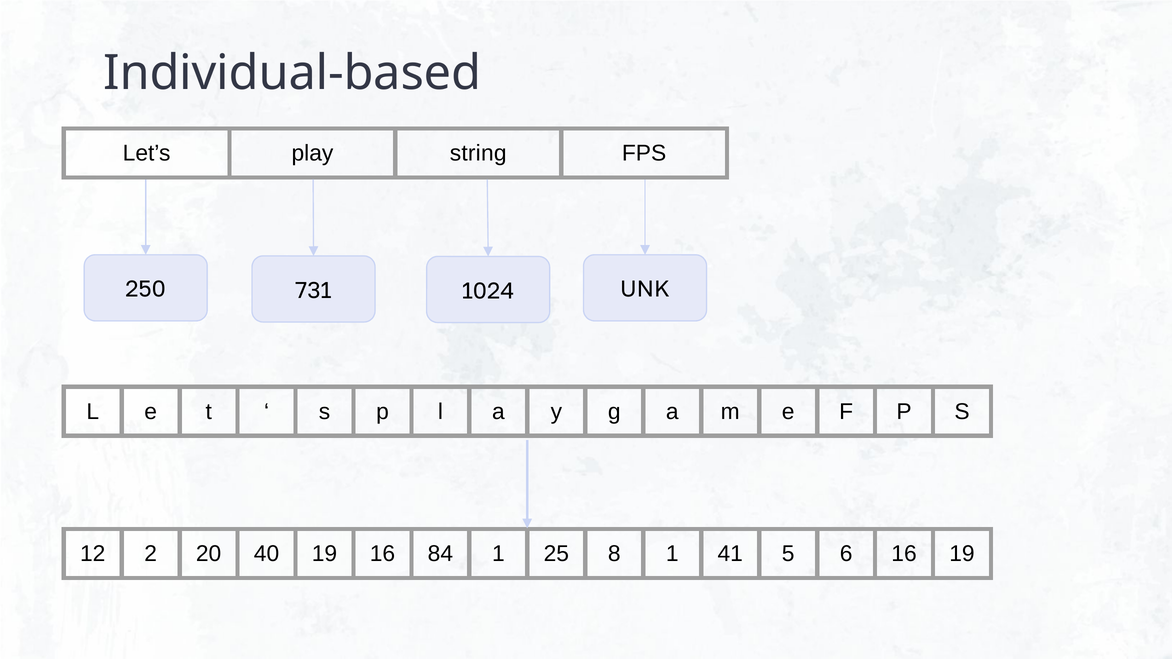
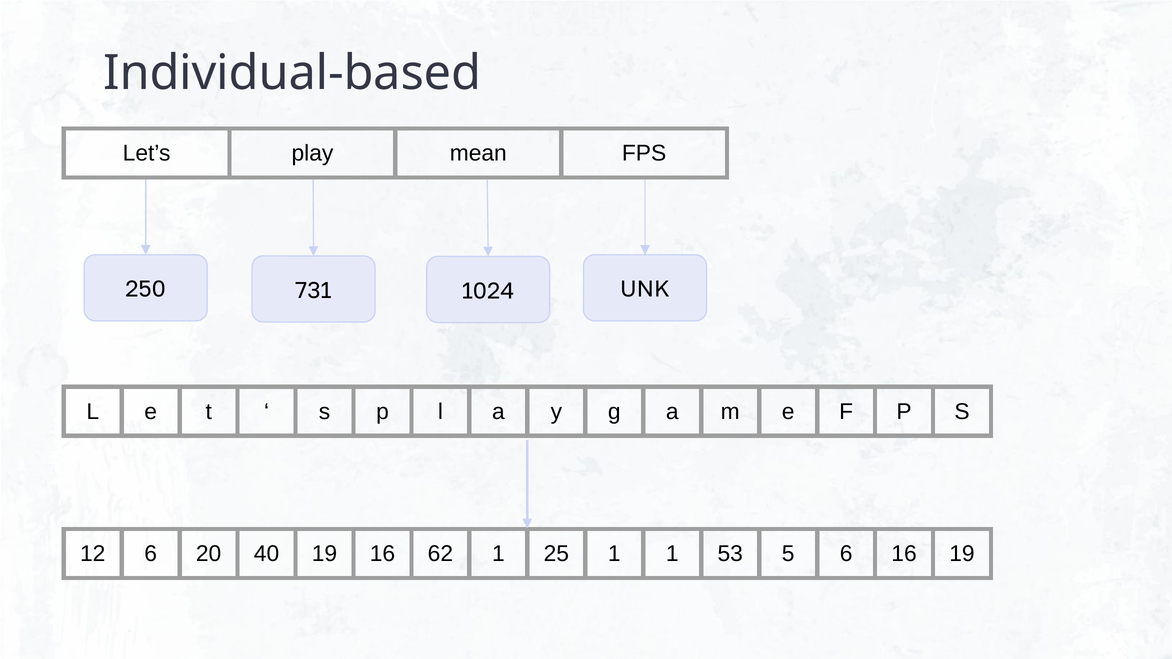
string: string -> mean
12 2: 2 -> 6
84: 84 -> 62
25 8: 8 -> 1
41: 41 -> 53
